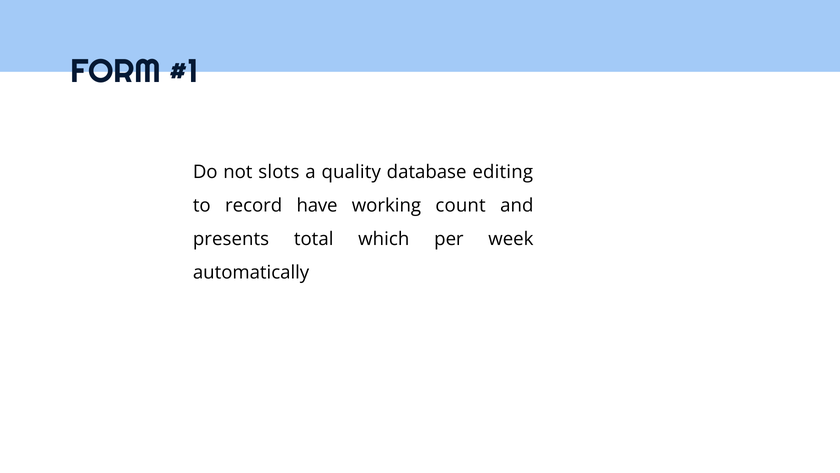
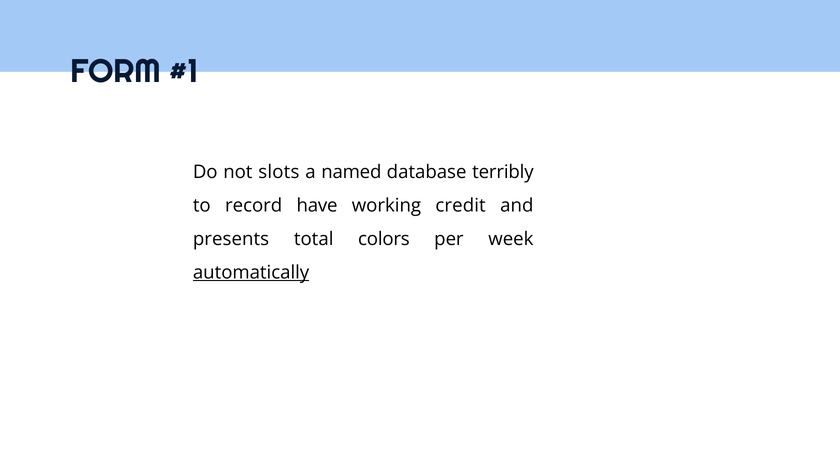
quality: quality -> named
editing: editing -> terribly
count: count -> credit
which: which -> colors
automatically underline: none -> present
